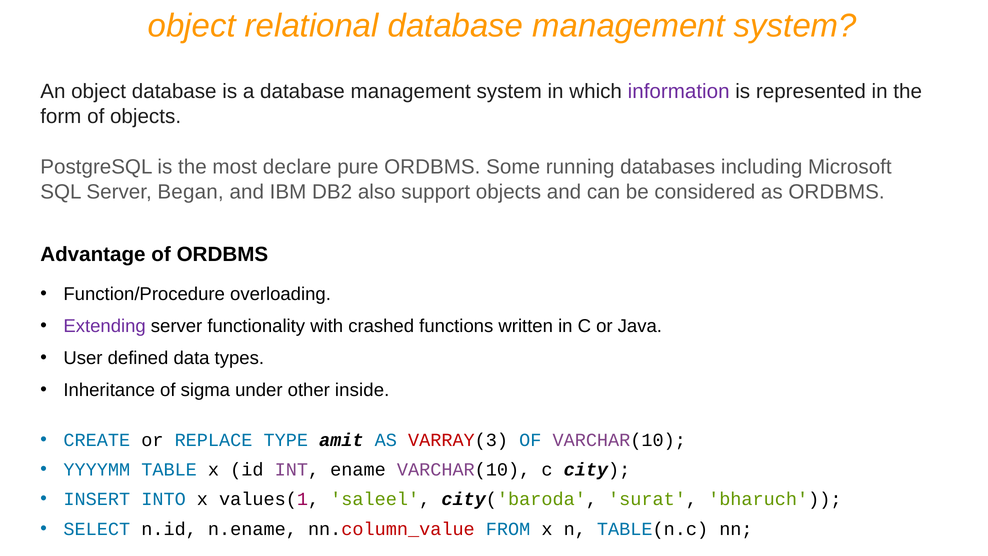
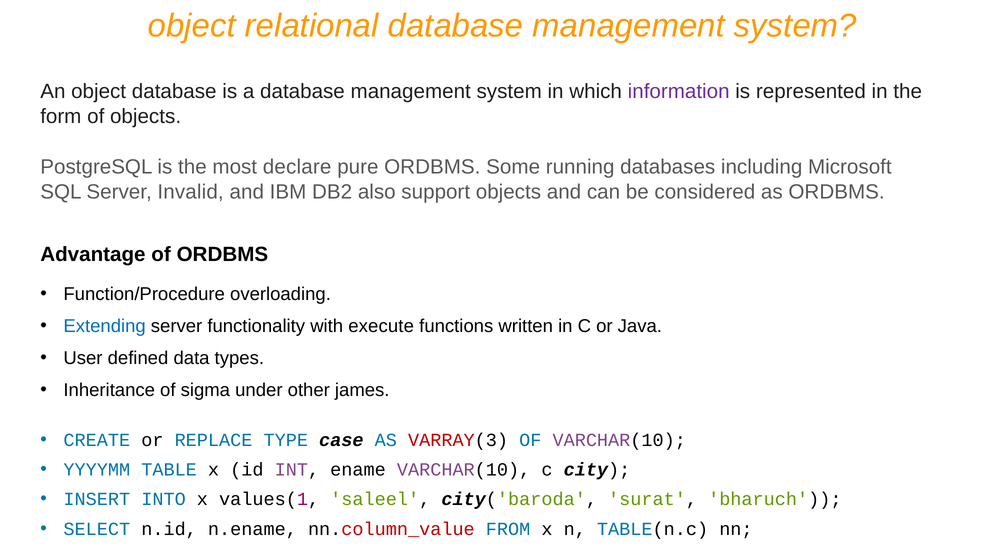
Began: Began -> Invalid
Extending colour: purple -> blue
crashed: crashed -> execute
inside: inside -> james
amit: amit -> case
